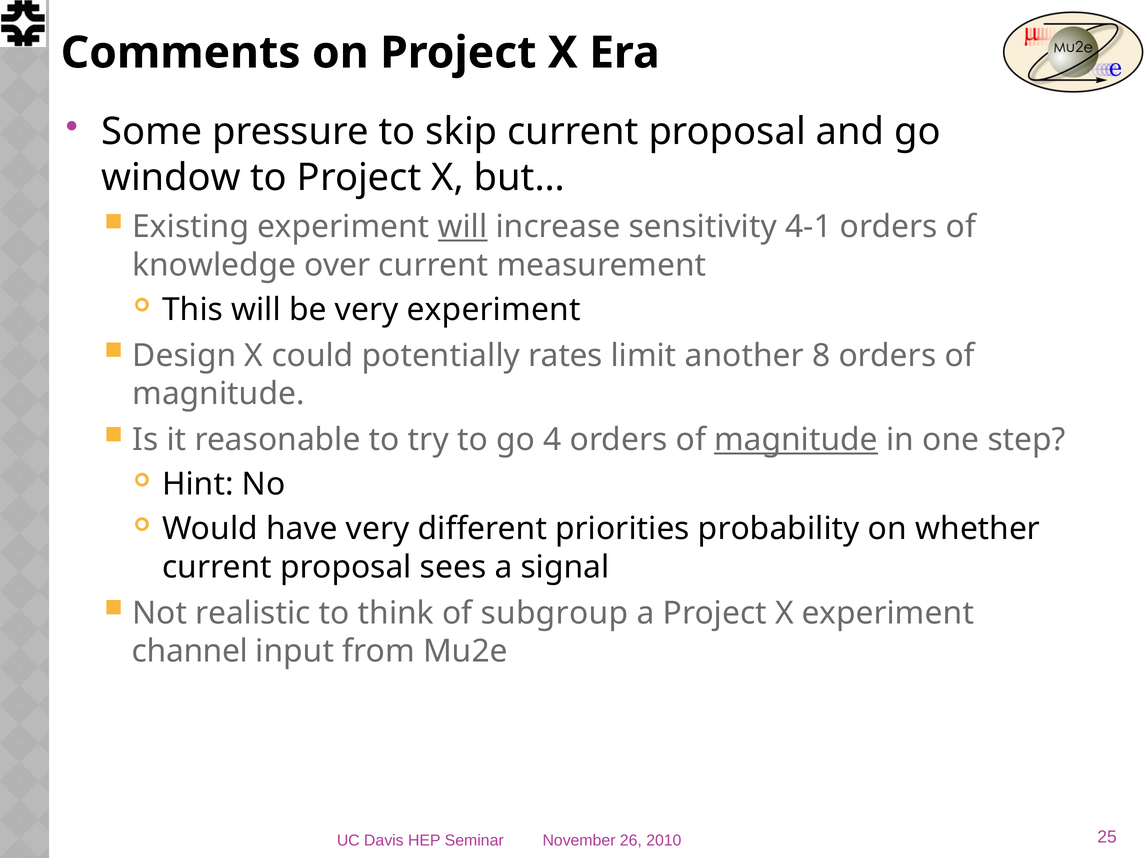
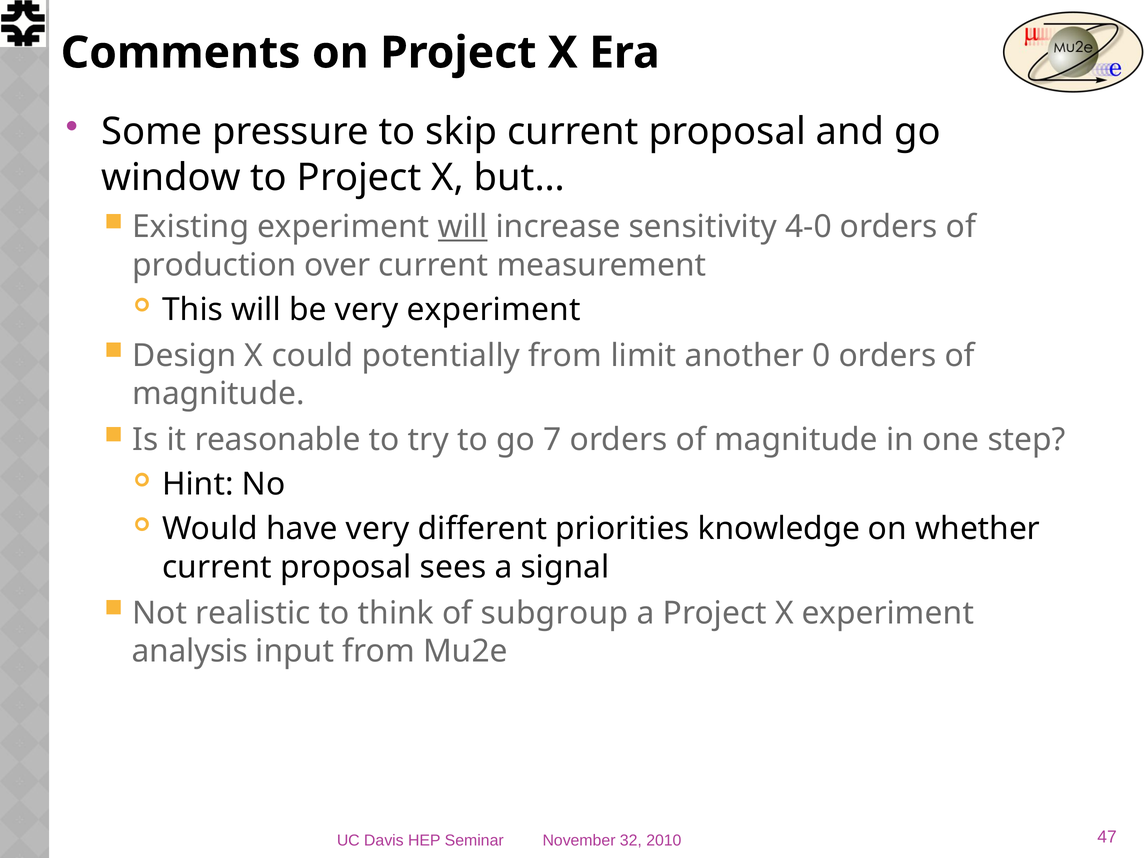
4-1: 4-1 -> 4-0
knowledge: knowledge -> production
potentially rates: rates -> from
8: 8 -> 0
4: 4 -> 7
magnitude at (796, 440) underline: present -> none
probability: probability -> knowledge
channel: channel -> analysis
26: 26 -> 32
25: 25 -> 47
